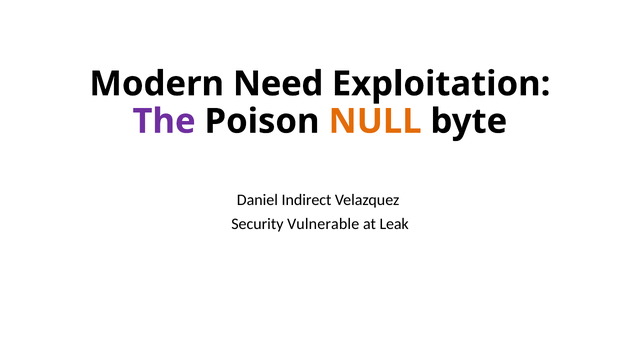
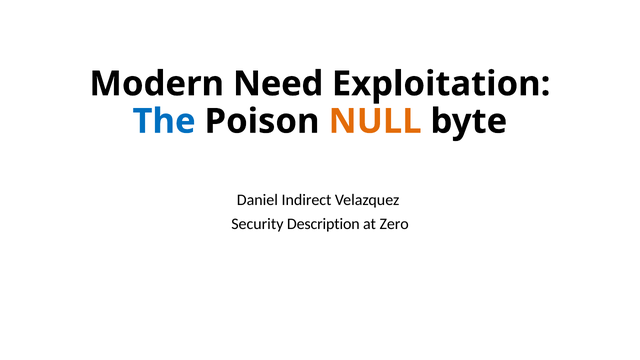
The colour: purple -> blue
Vulnerable: Vulnerable -> Description
Leak: Leak -> Zero
